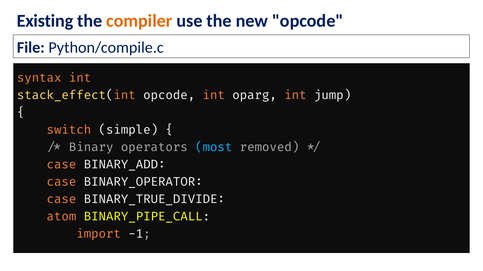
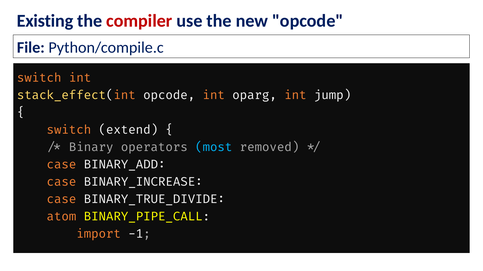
compiler colour: orange -> red
syntax at (39, 78): syntax -> switch
simple: simple -> extend
BINARY_OPERATOR: BINARY_OPERATOR -> BINARY_INCREASE
